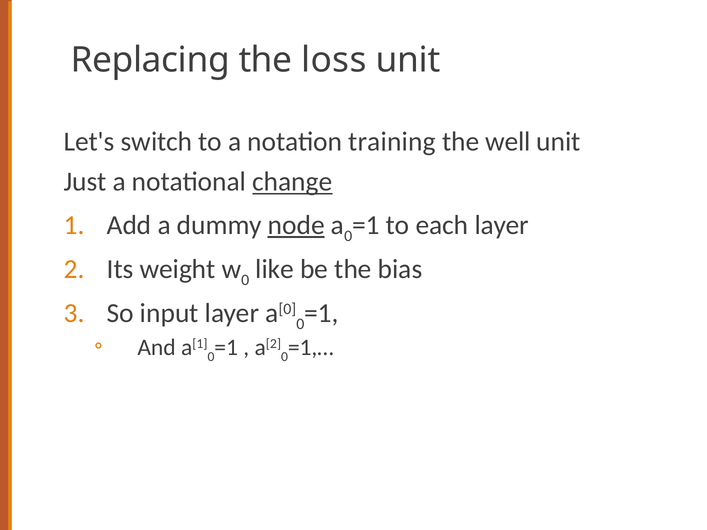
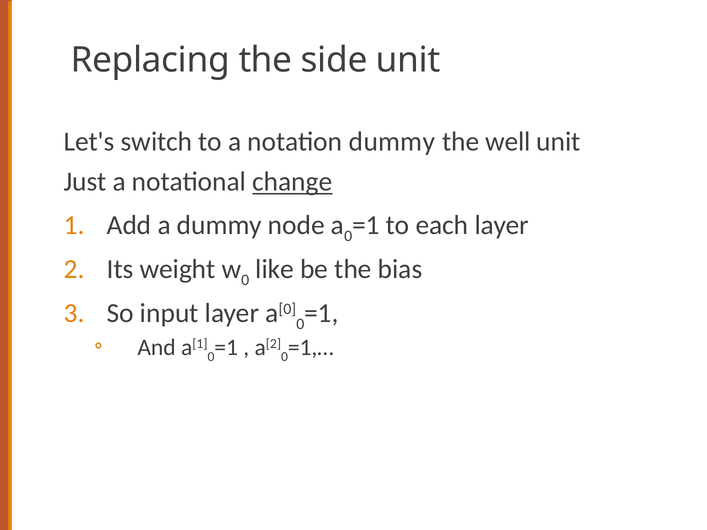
loss: loss -> side
notation training: training -> dummy
node underline: present -> none
